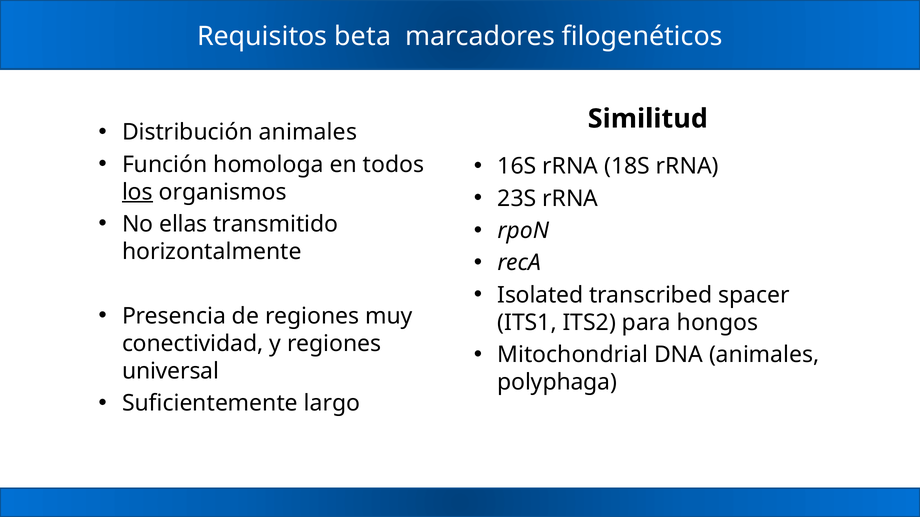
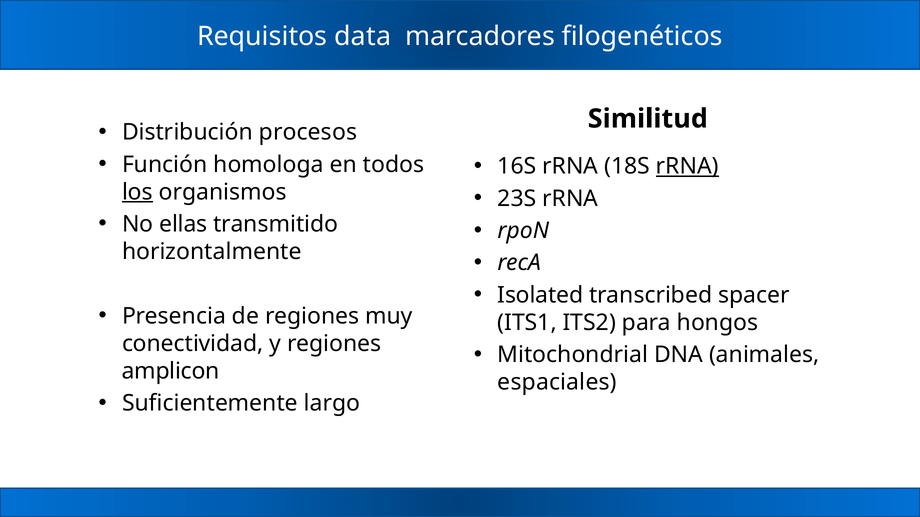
beta: beta -> data
Distribución animales: animales -> procesos
rRNA at (687, 167) underline: none -> present
universal: universal -> amplicon
polyphaga: polyphaga -> espaciales
